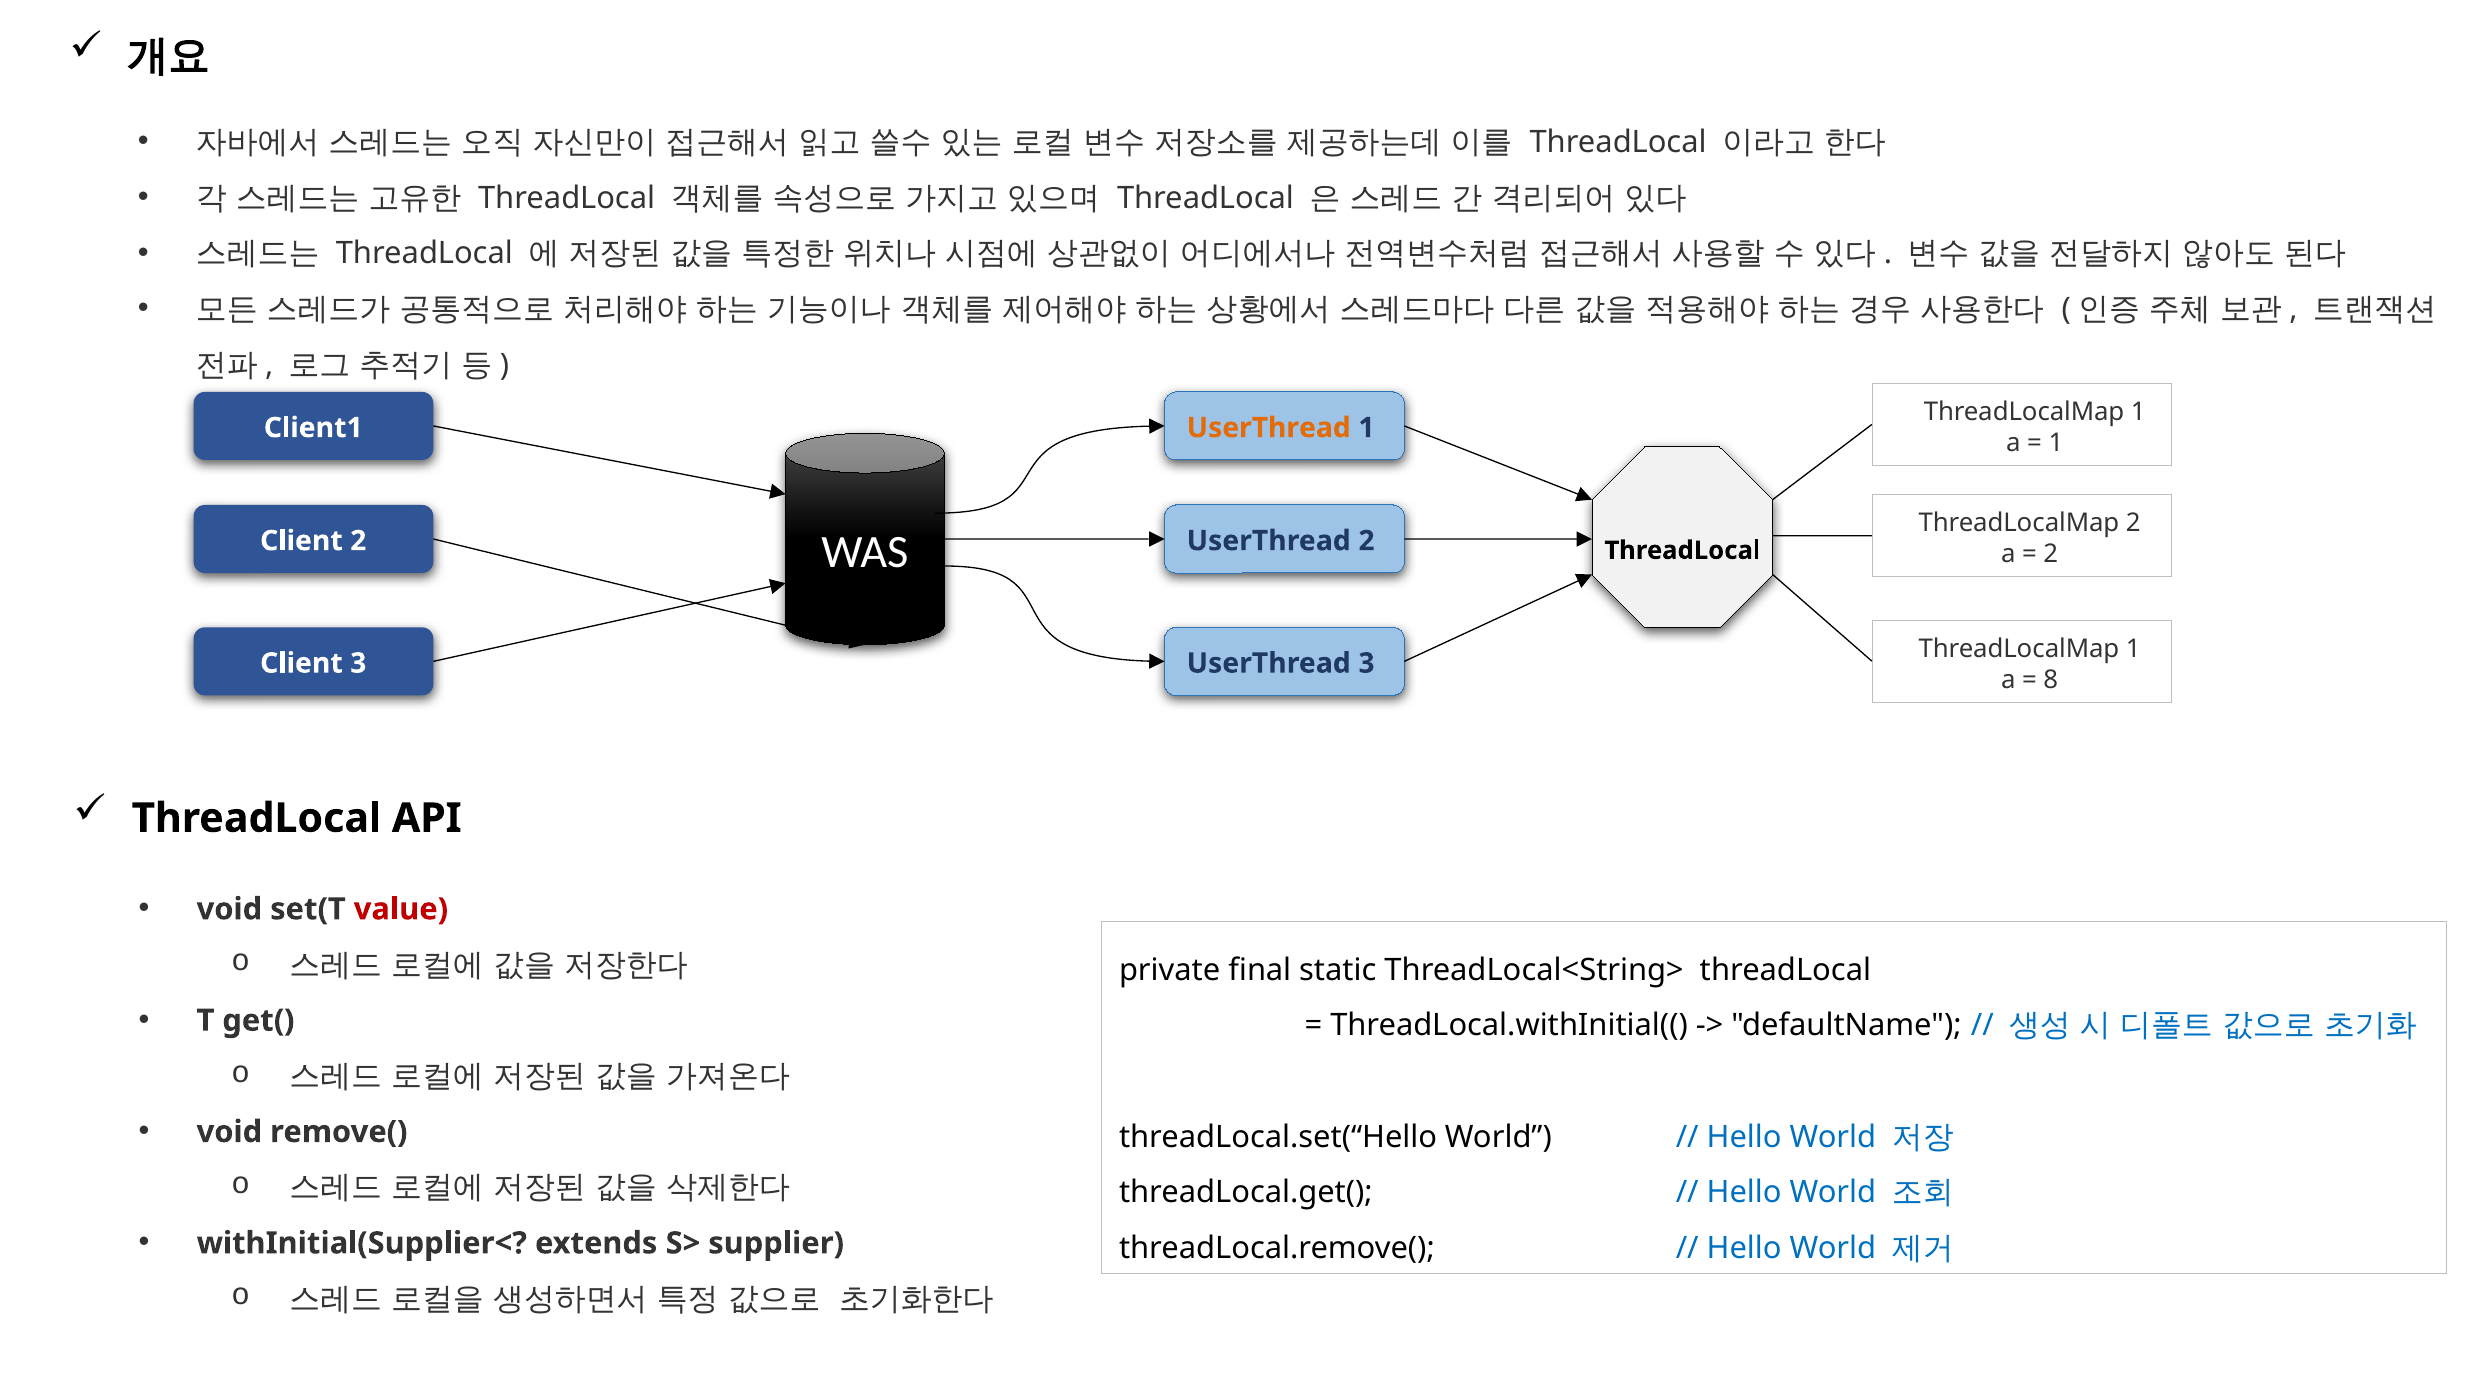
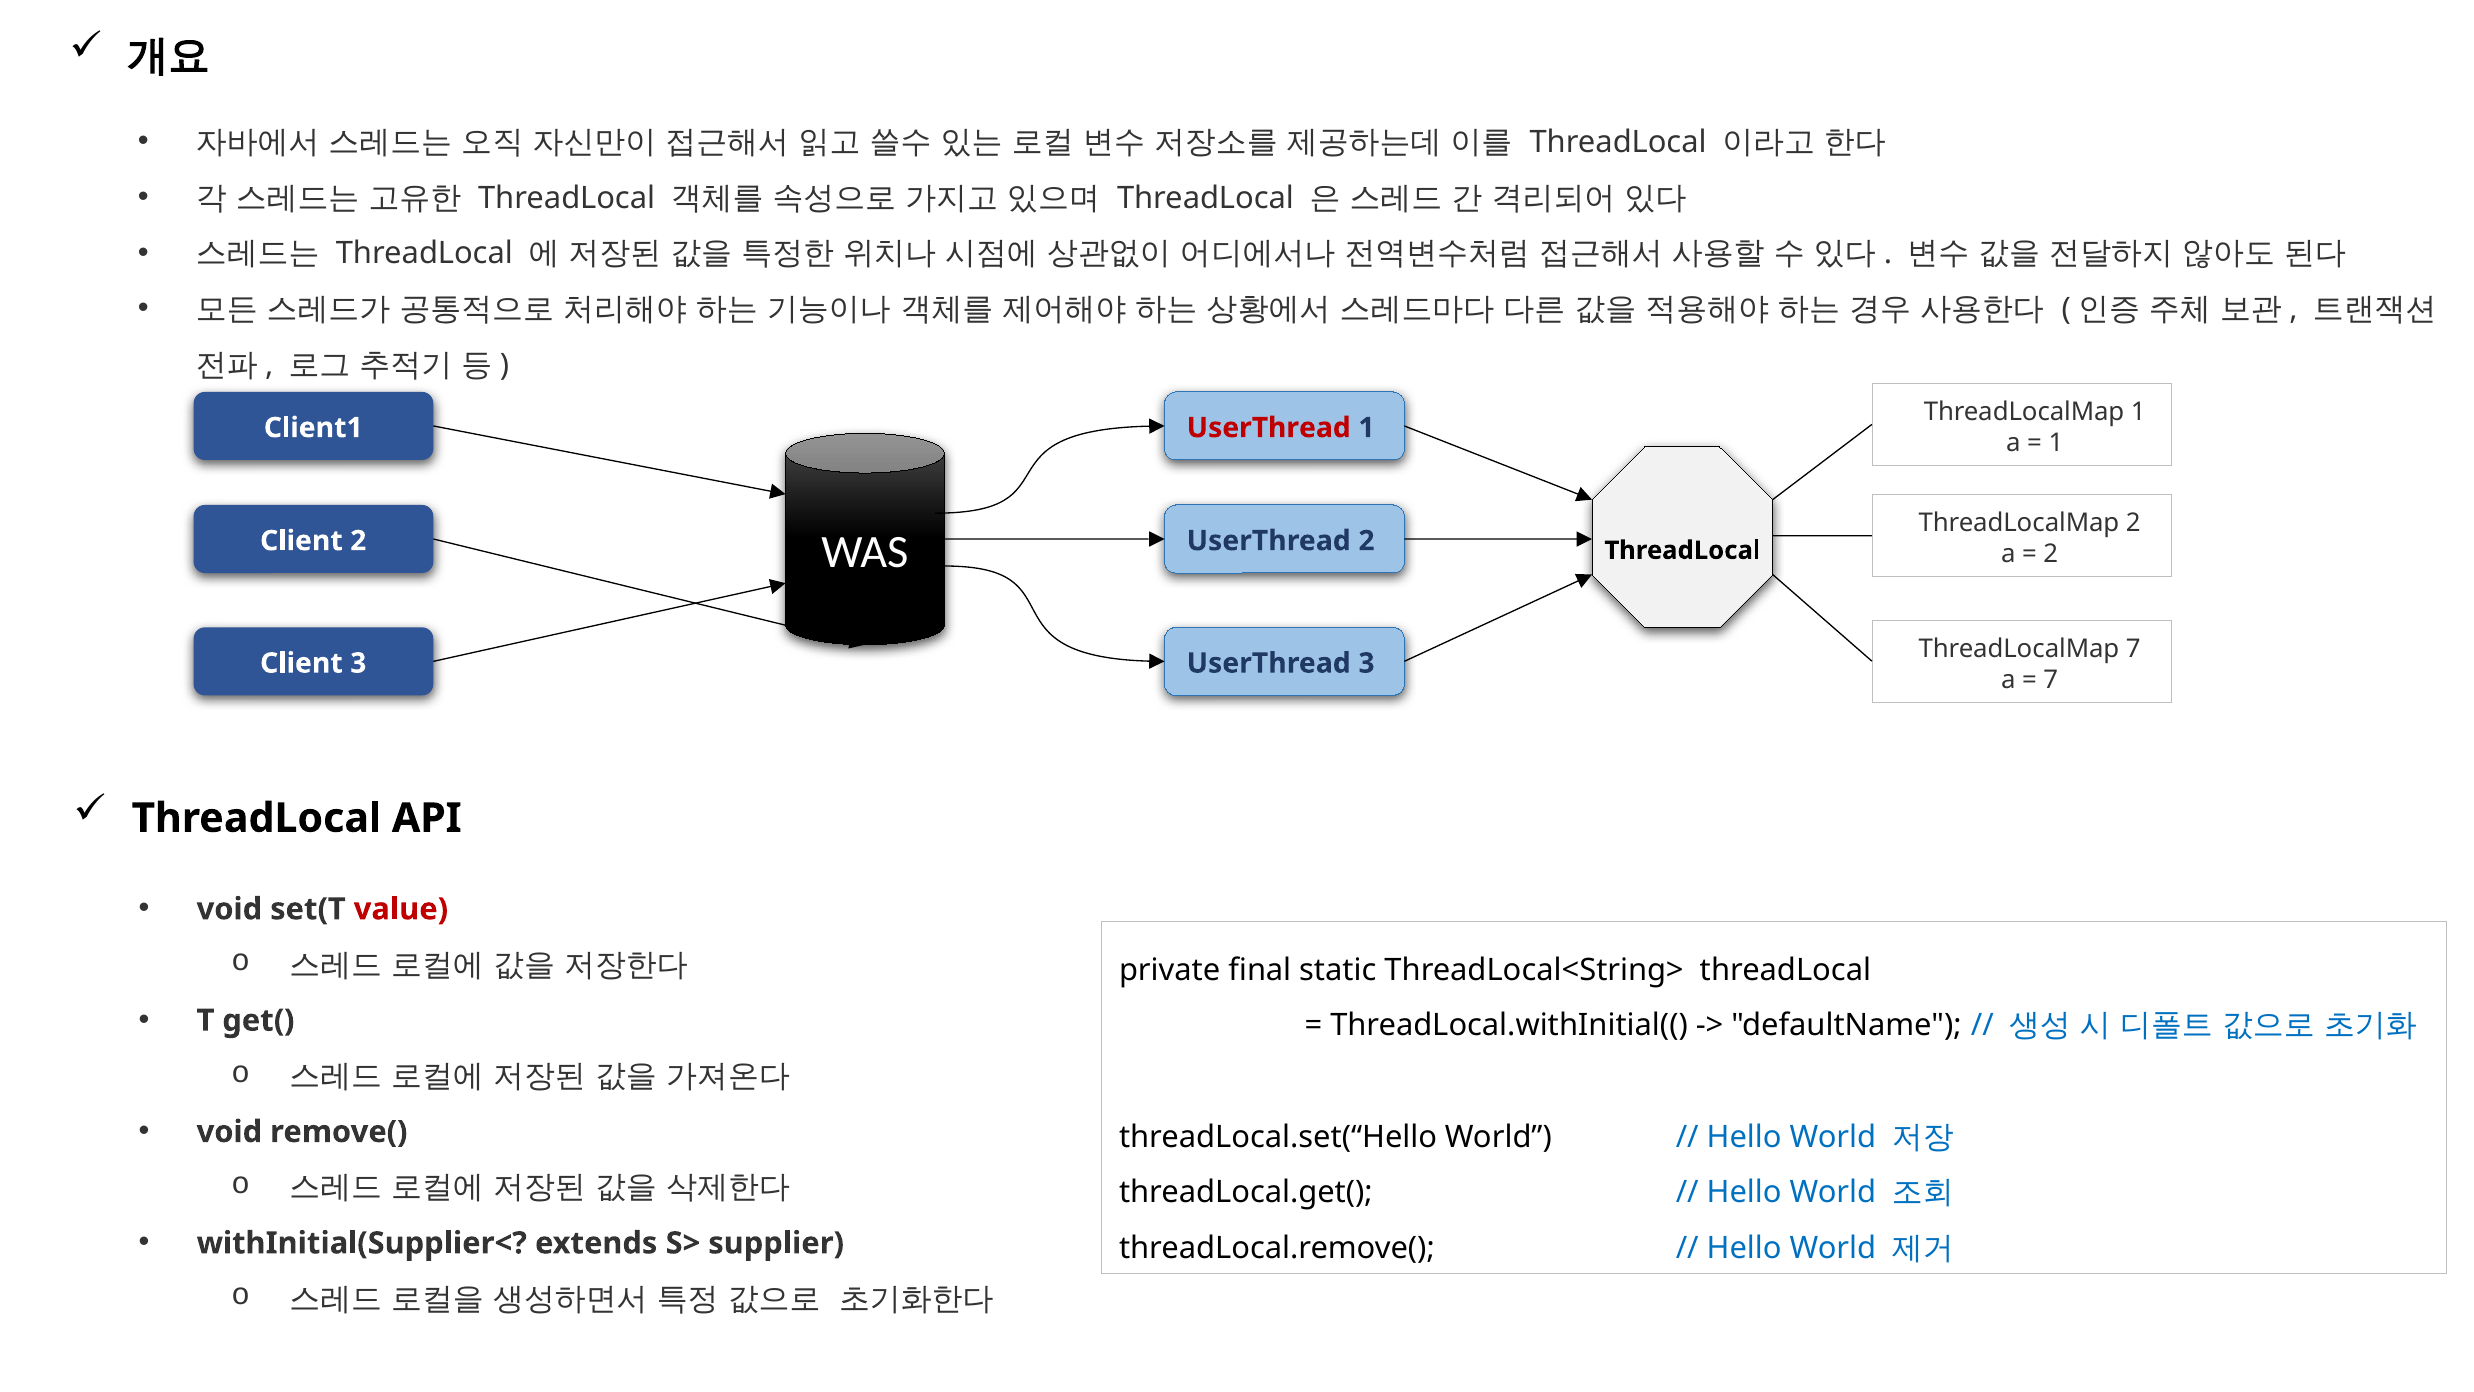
UserThread at (1269, 428) colour: orange -> red
1 at (2133, 649): 1 -> 7
8 at (2051, 679): 8 -> 7
